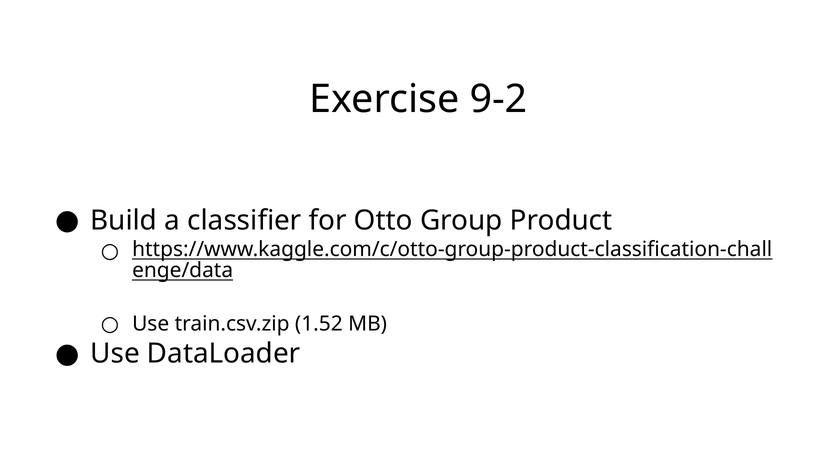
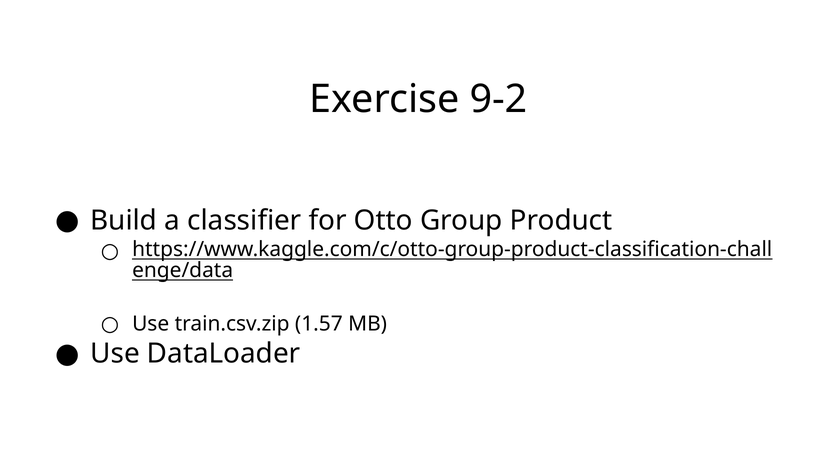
1.52: 1.52 -> 1.57
